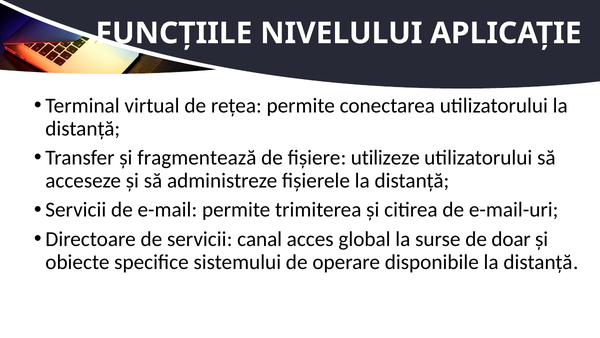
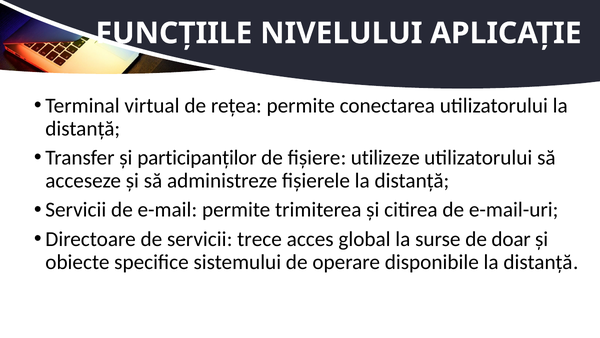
fragmentează: fragmentează -> participanților
canal: canal -> trece
